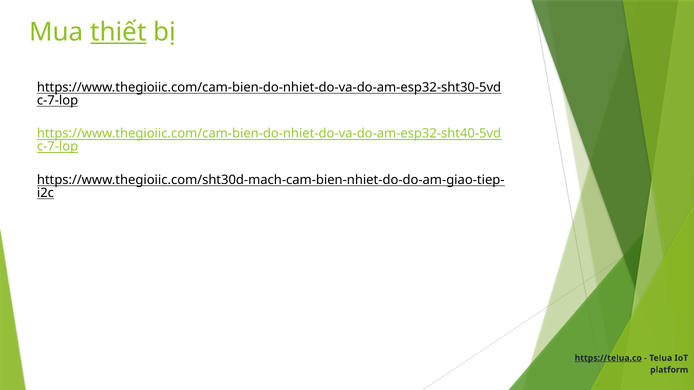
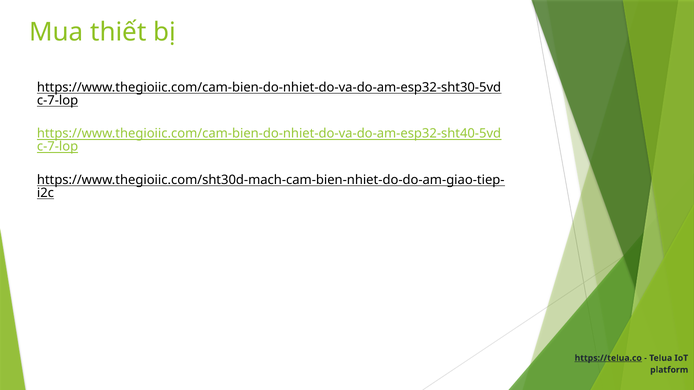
thiết underline: present -> none
